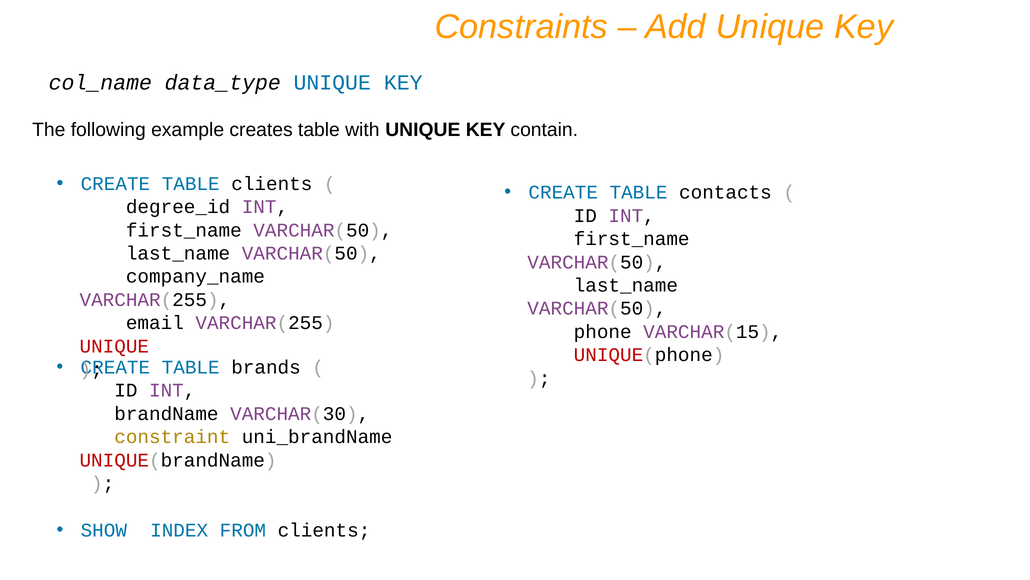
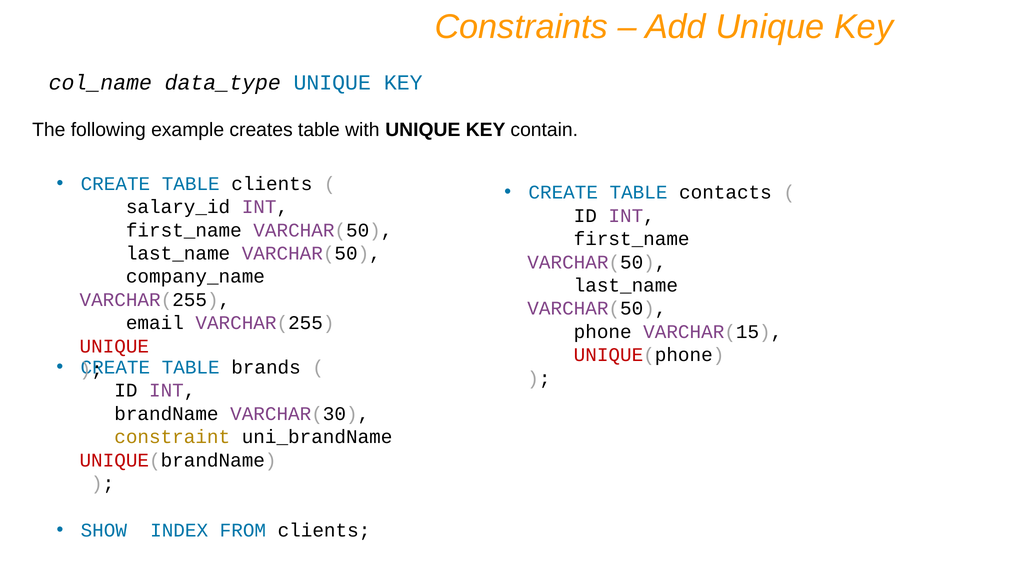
degree_id: degree_id -> salary_id
